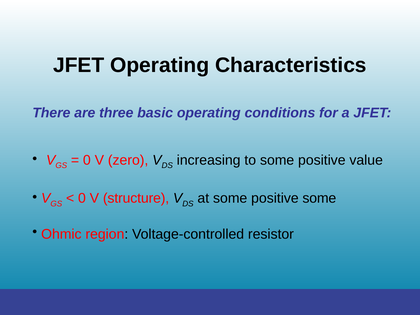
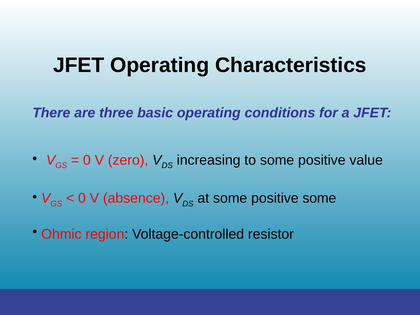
structure: structure -> absence
